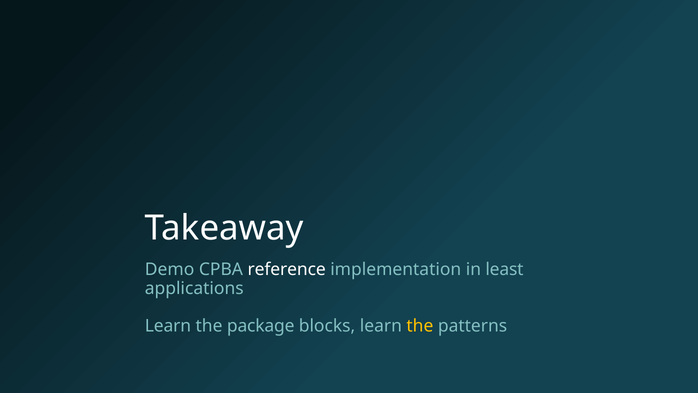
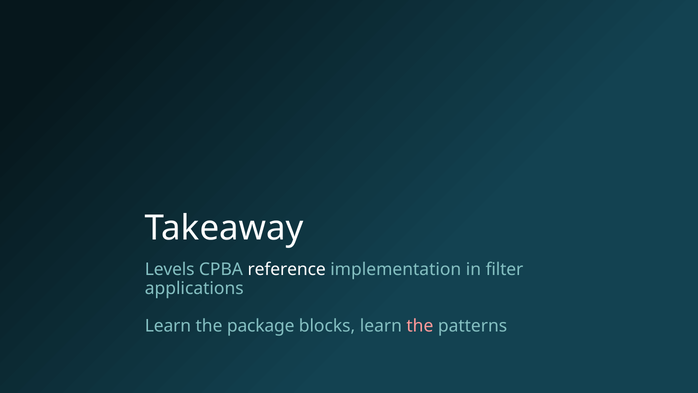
Demo: Demo -> Levels
least: least -> filter
the at (420, 326) colour: yellow -> pink
